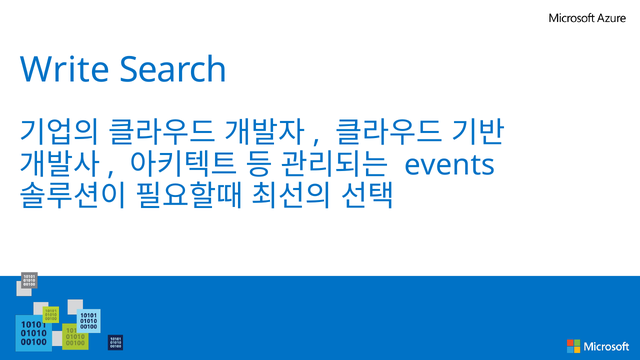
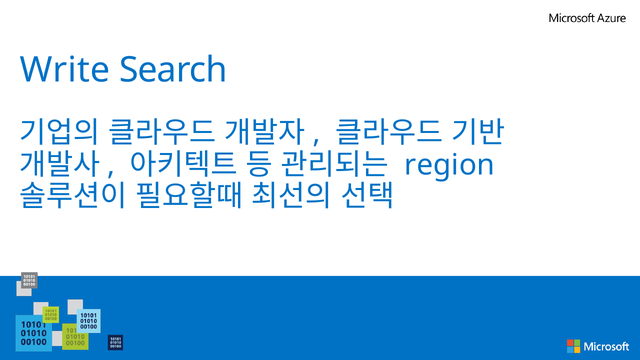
events: events -> region
